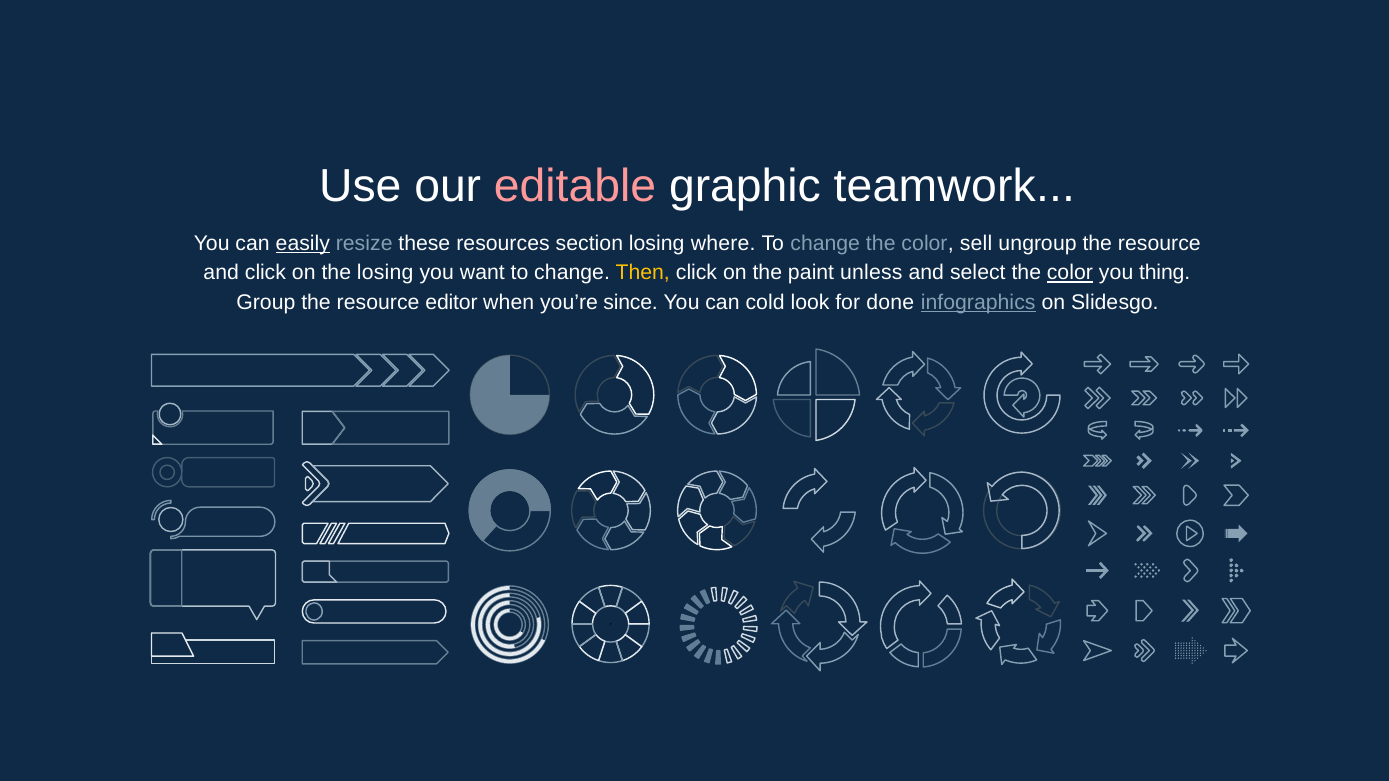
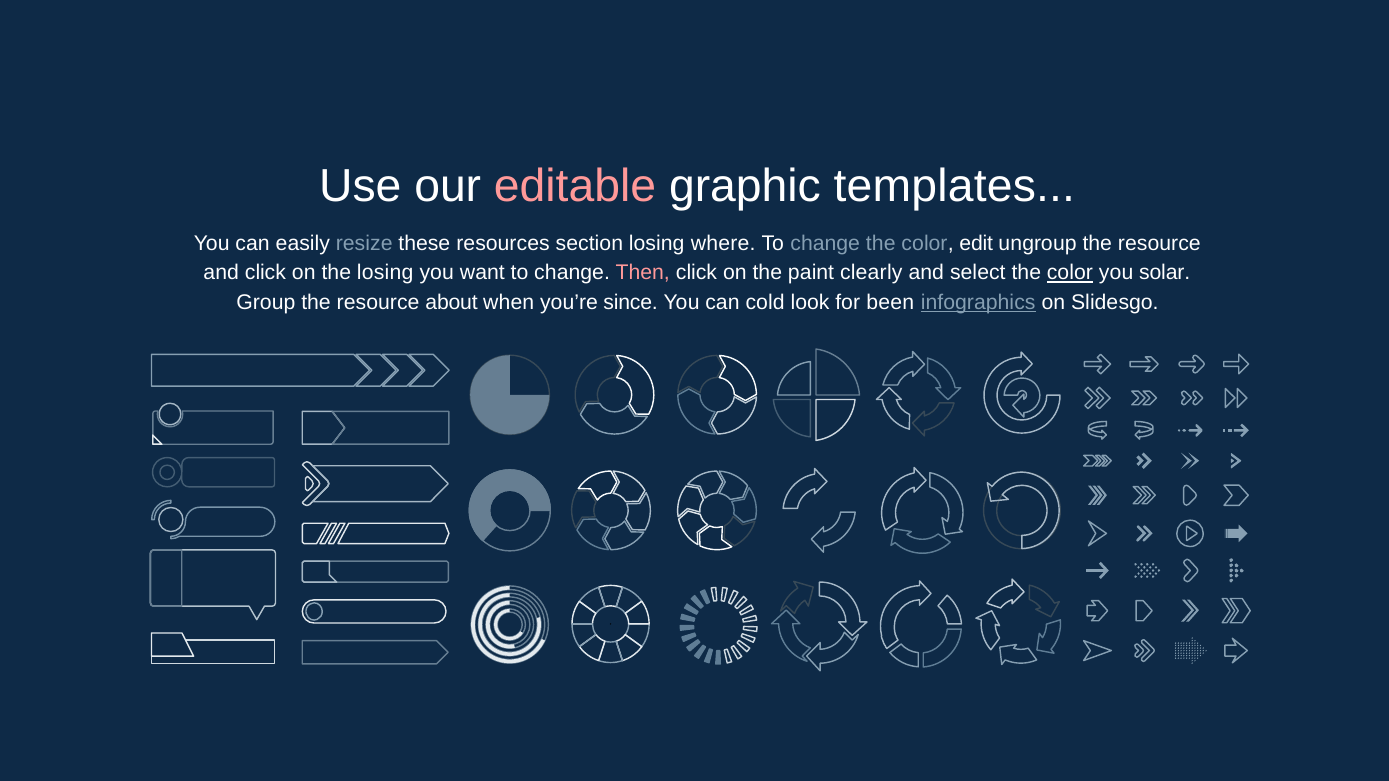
teamwork: teamwork -> templates
easily underline: present -> none
sell: sell -> edit
Then colour: yellow -> pink
unless: unless -> clearly
thing: thing -> solar
editor: editor -> about
done: done -> been
